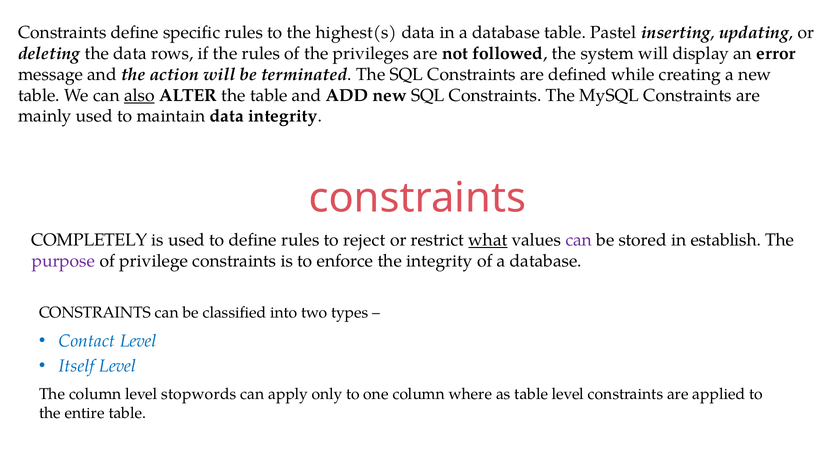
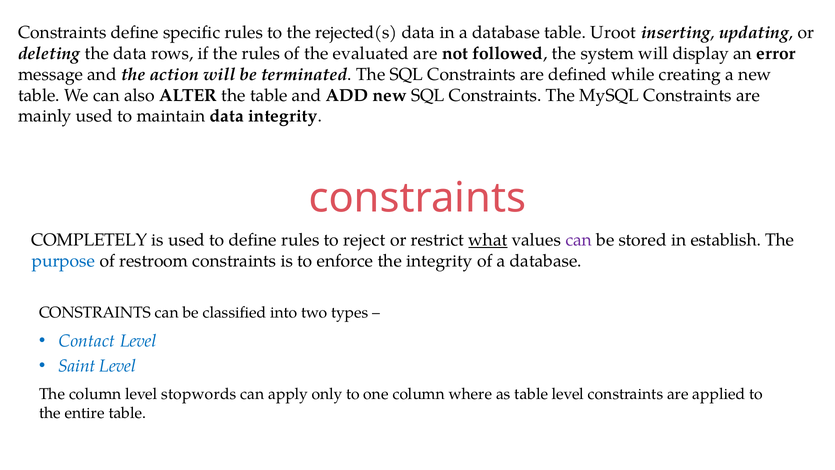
highest(s: highest(s -> rejected(s
Pastel: Pastel -> Uroot
privileges: privileges -> evaluated
also underline: present -> none
purpose colour: purple -> blue
privilege: privilege -> restroom
Itself: Itself -> Saint
